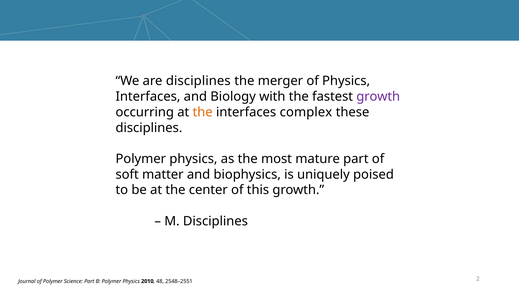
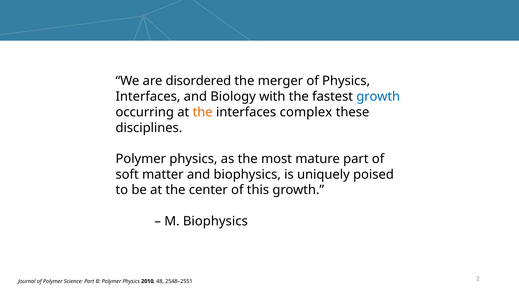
are disciplines: disciplines -> disordered
growth at (378, 97) colour: purple -> blue
M Disciplines: Disciplines -> Biophysics
